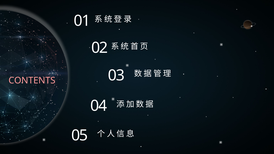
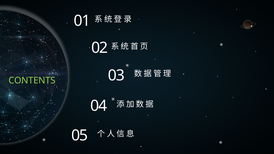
CONTENTS colour: pink -> light green
